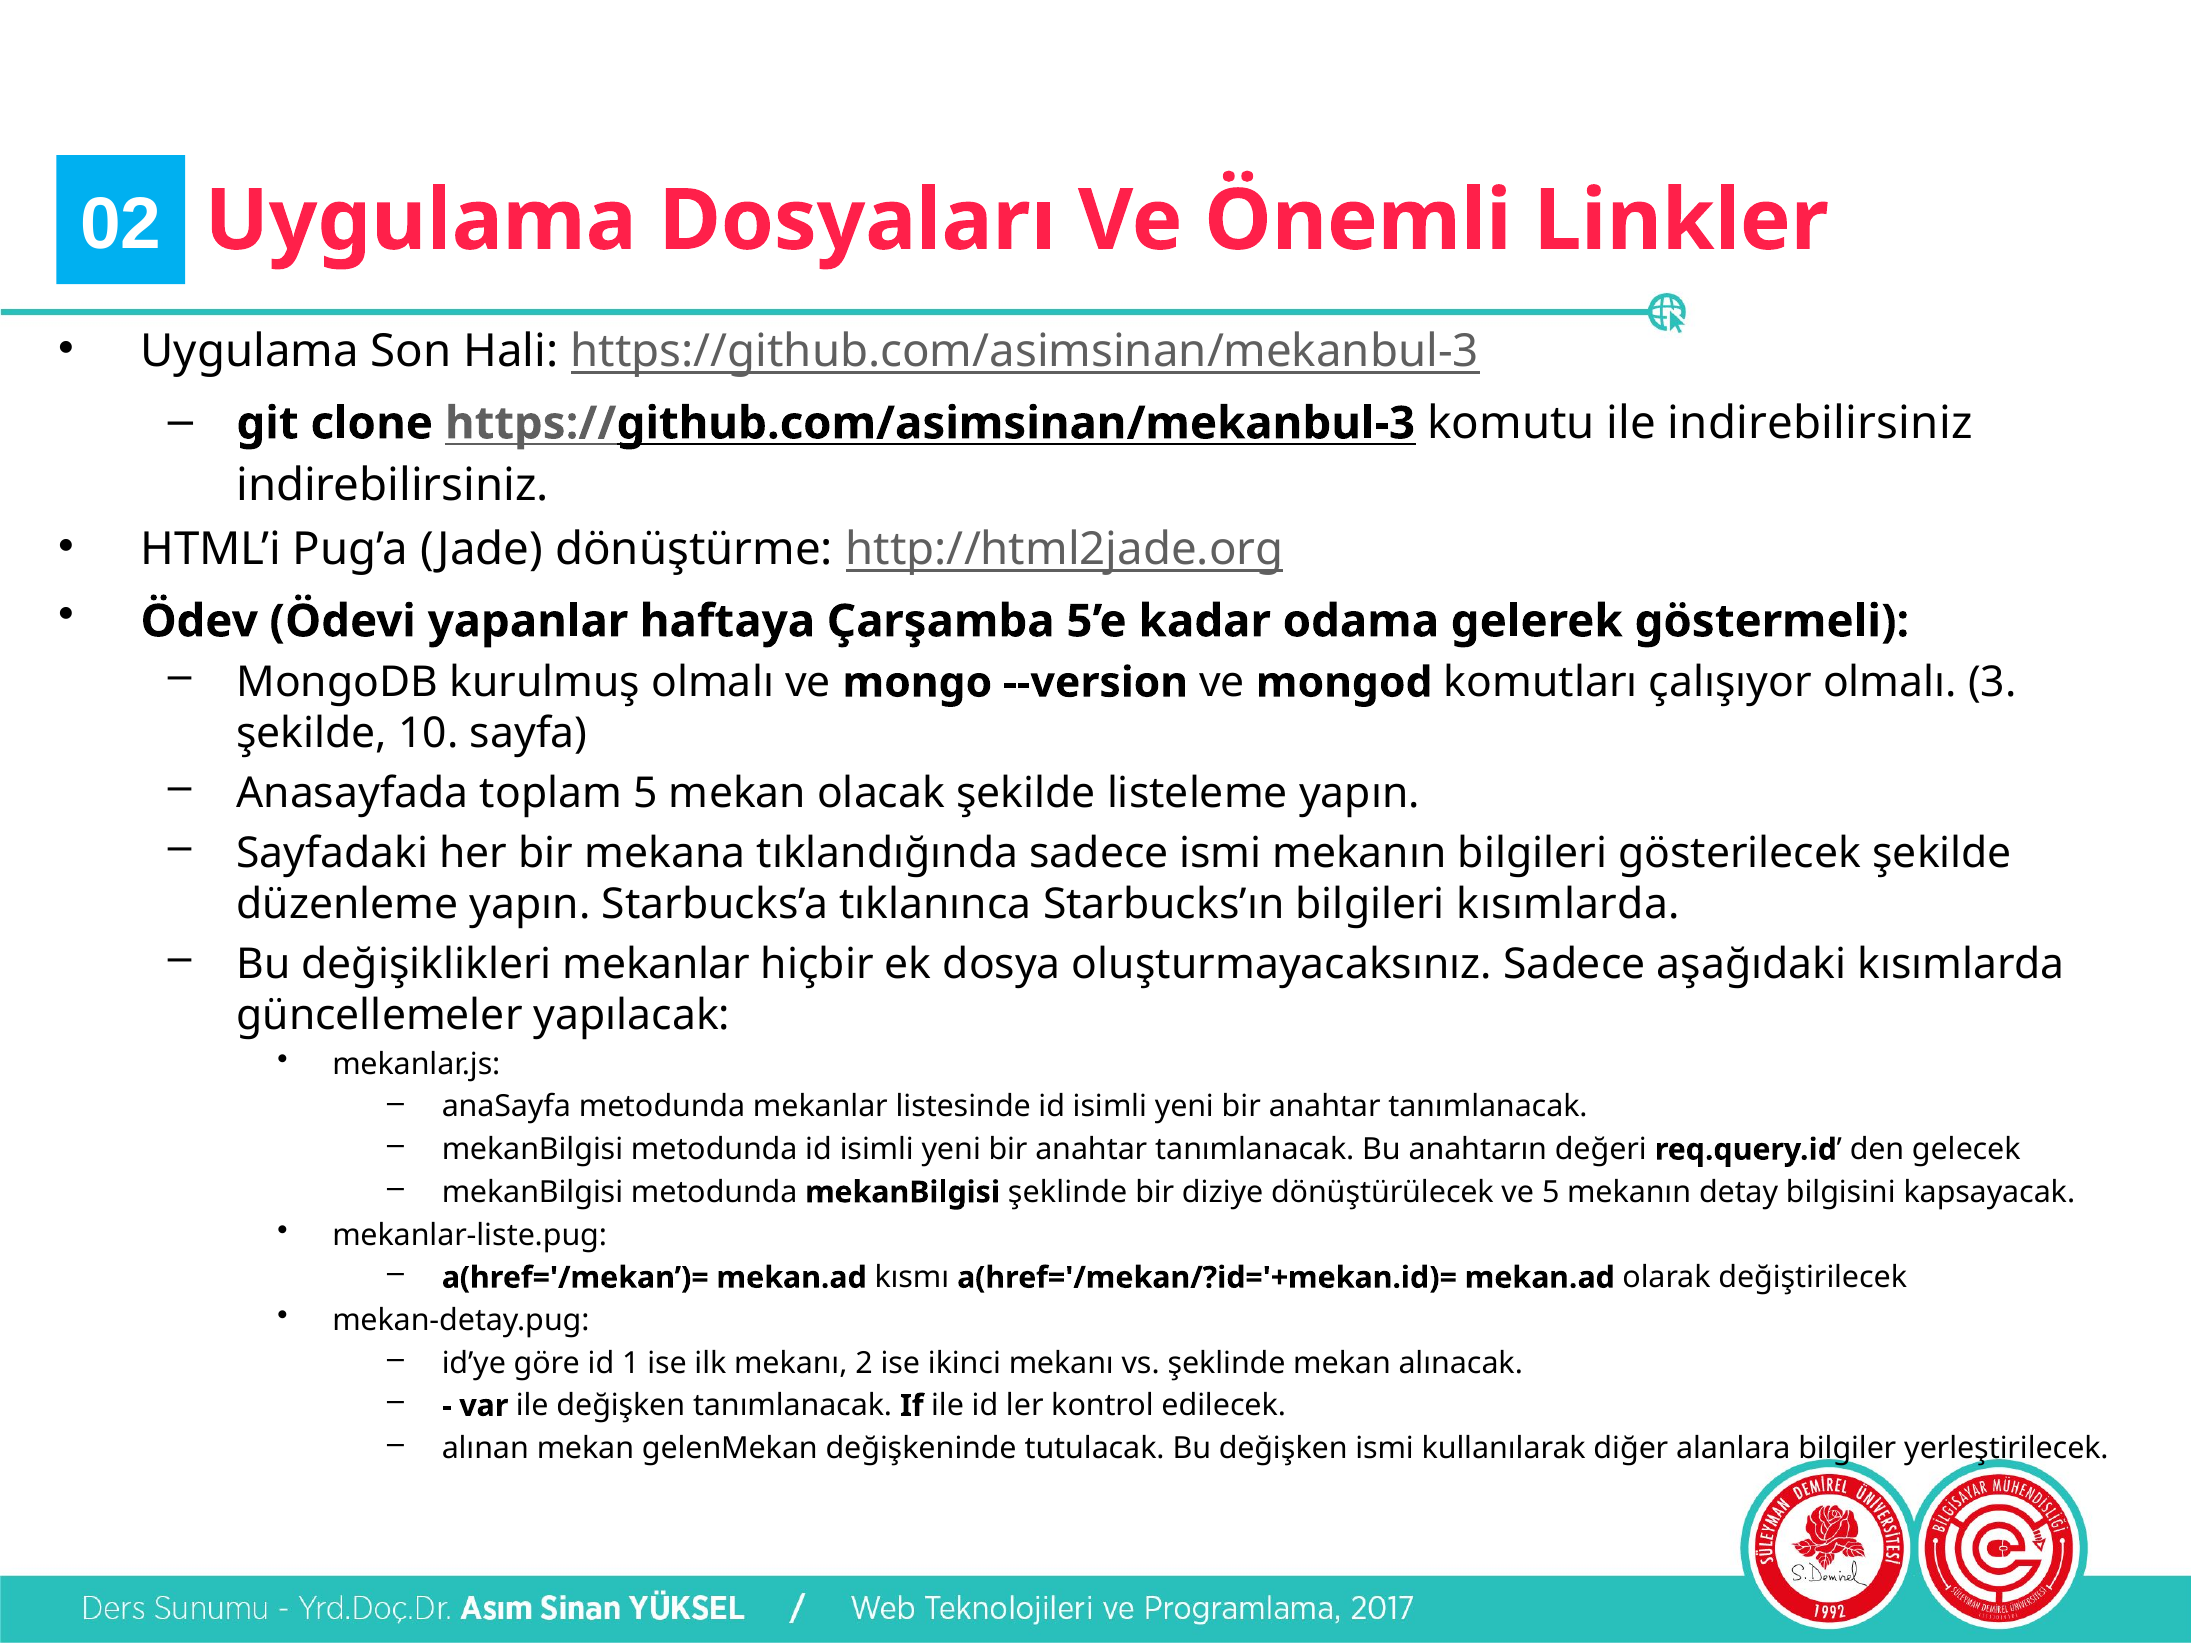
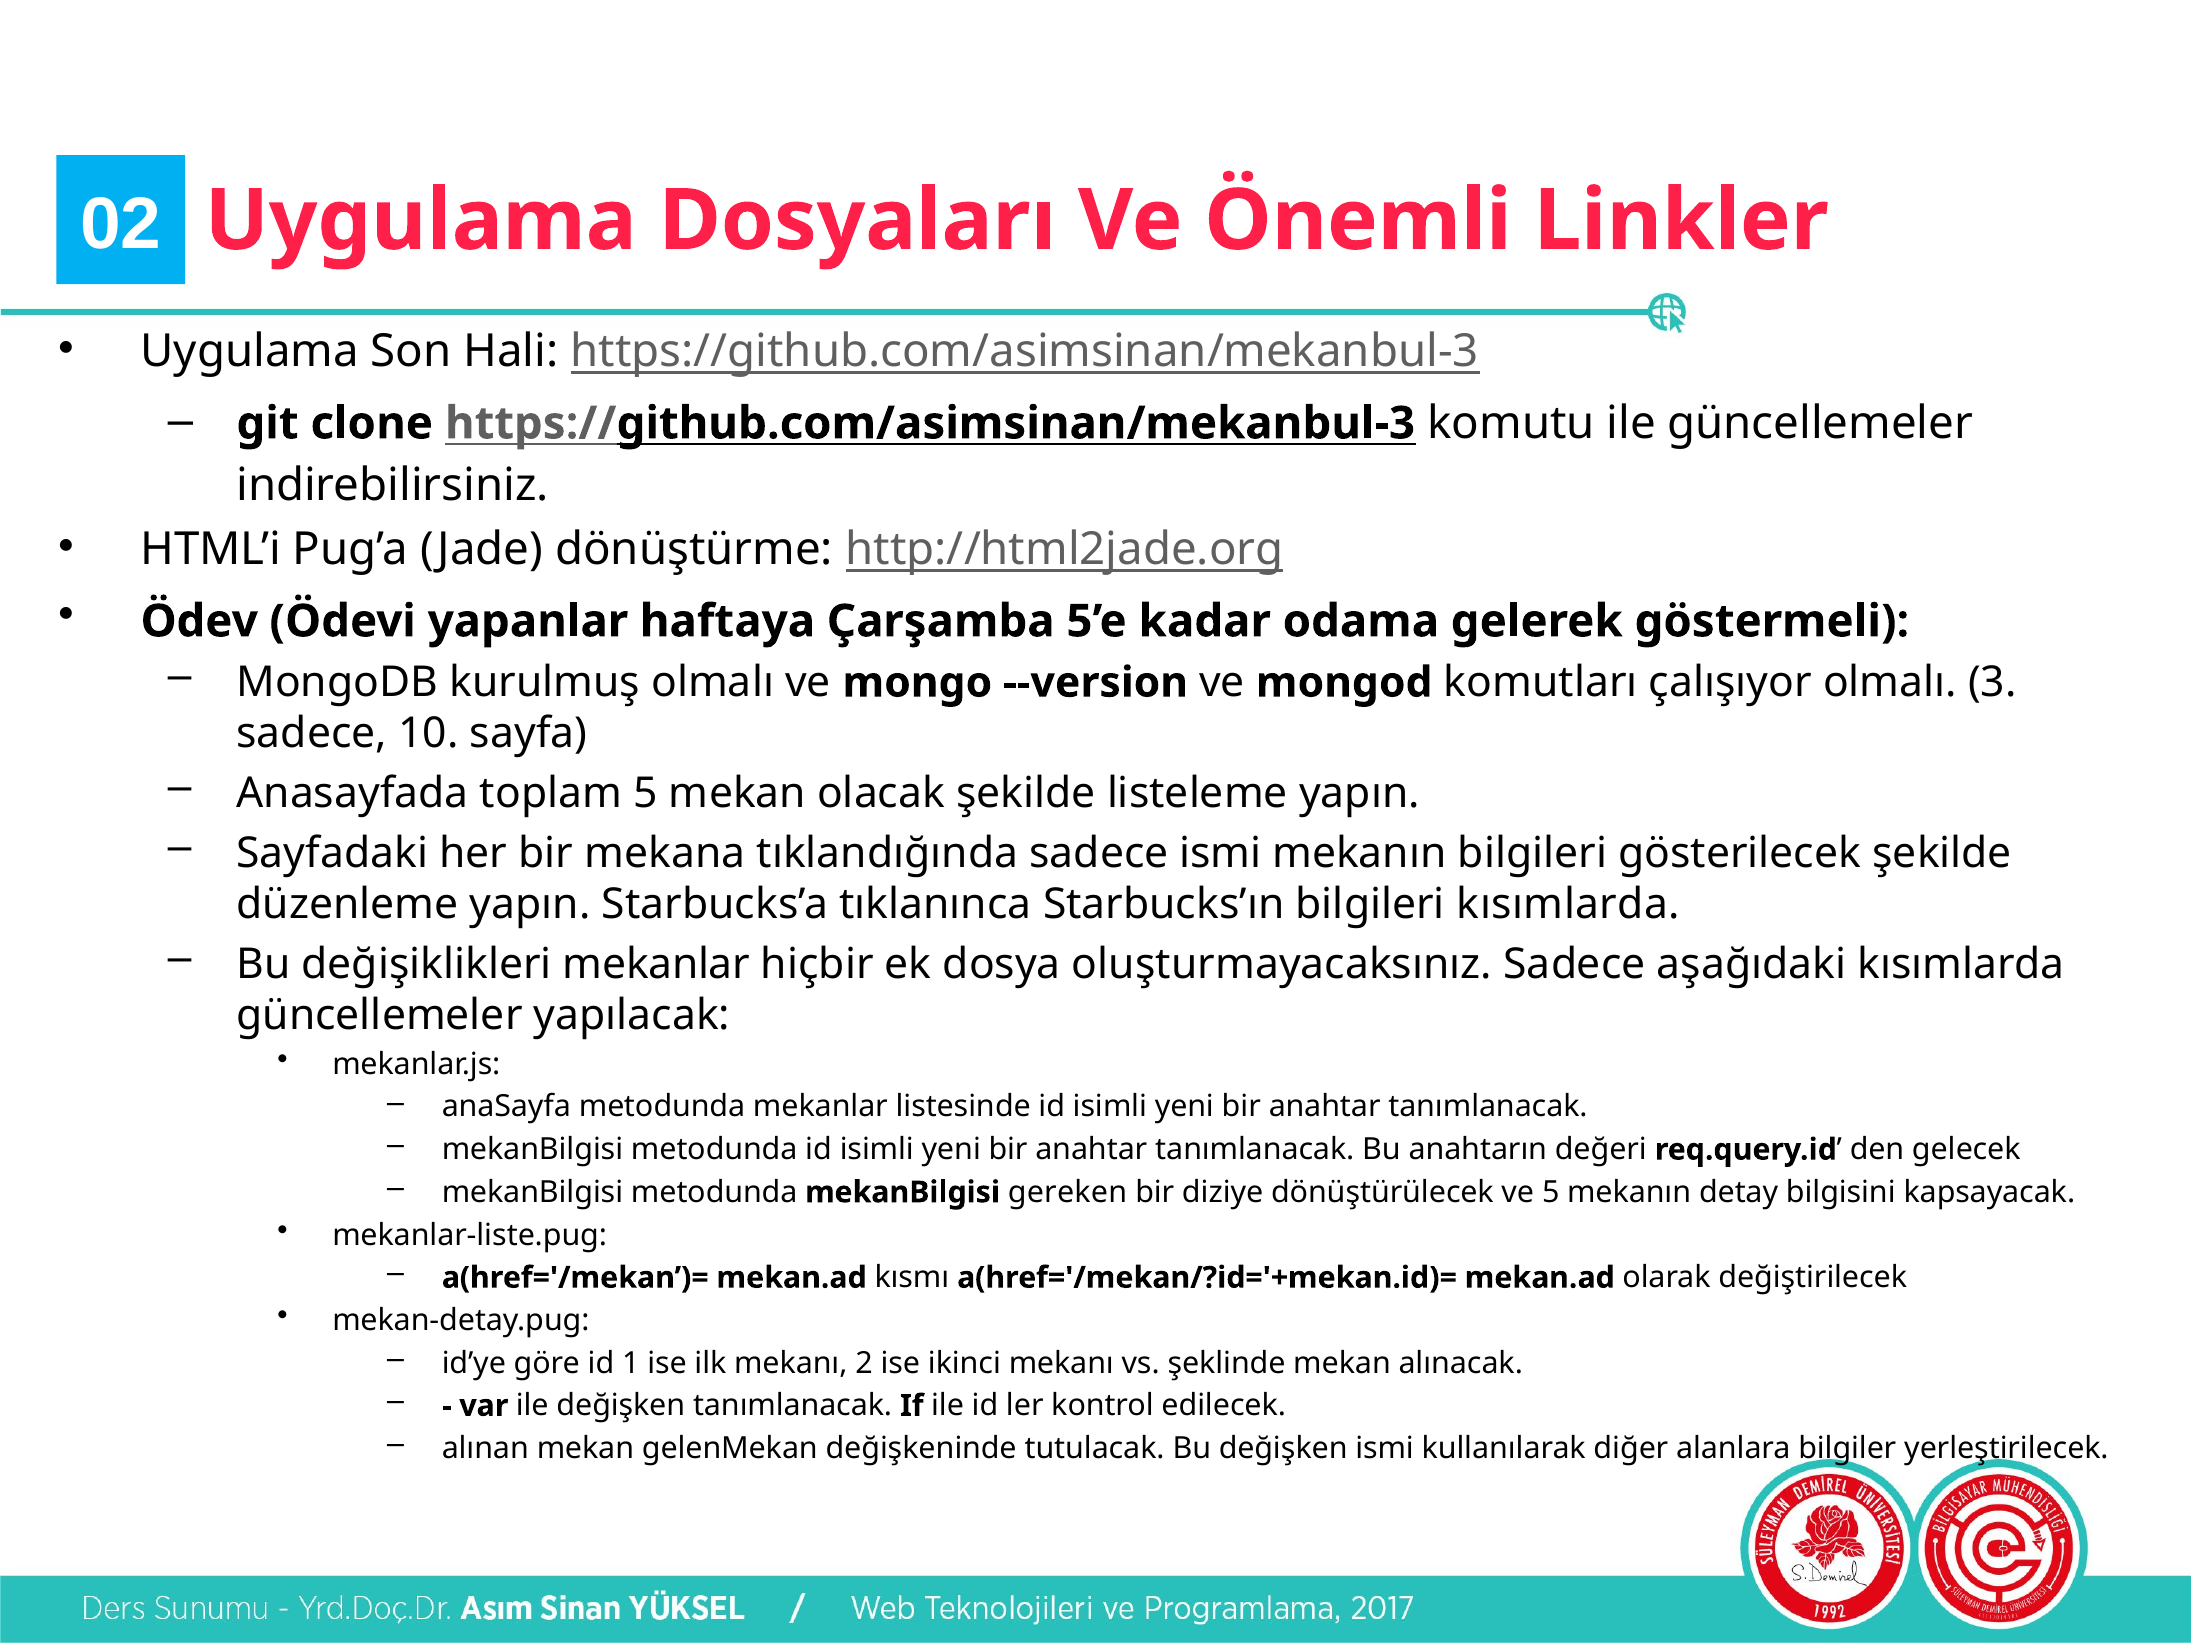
ile indirebilirsiniz: indirebilirsiniz -> güncellemeler
şekilde at (312, 734): şekilde -> sadece
mekanBilgisi şeklinde: şeklinde -> gereken
